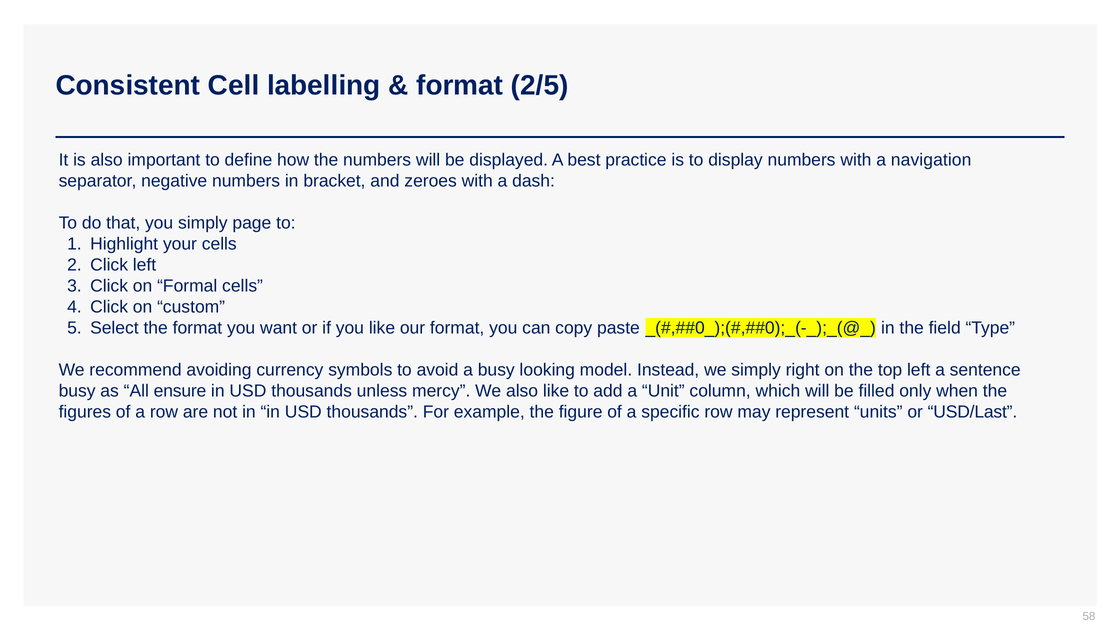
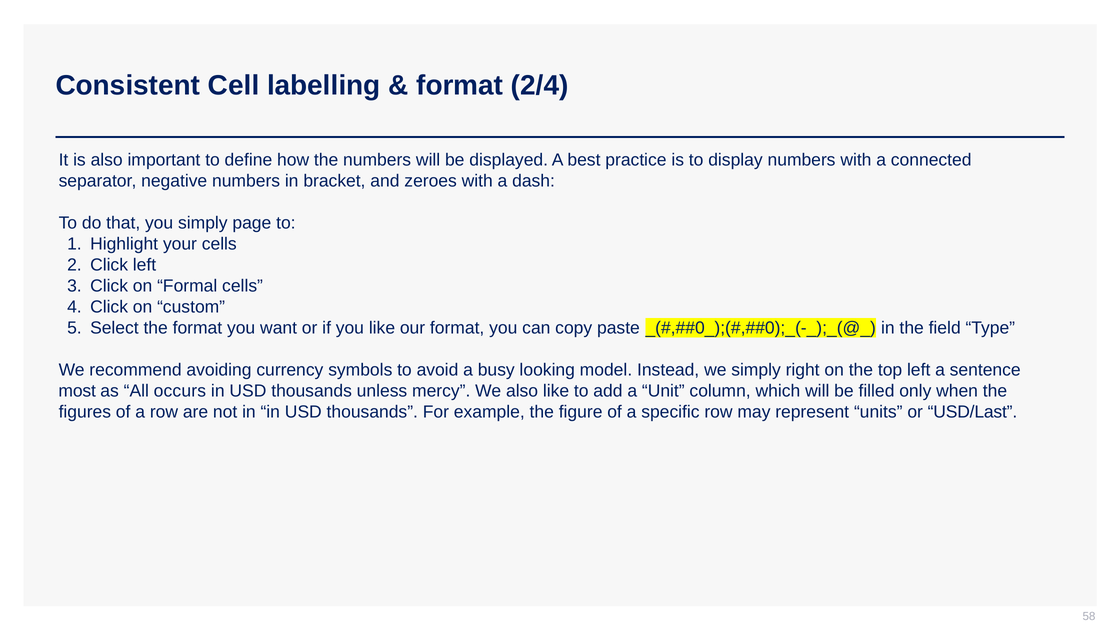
2/5: 2/5 -> 2/4
navigation: navigation -> connected
busy at (77, 391): busy -> most
ensure: ensure -> occurs
